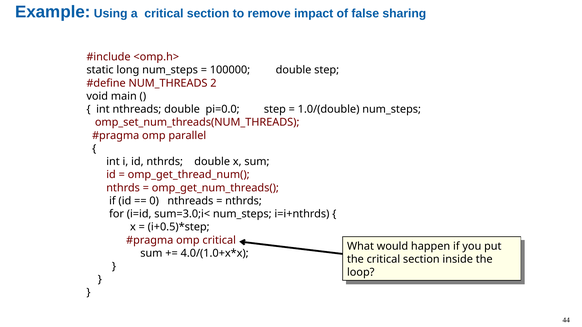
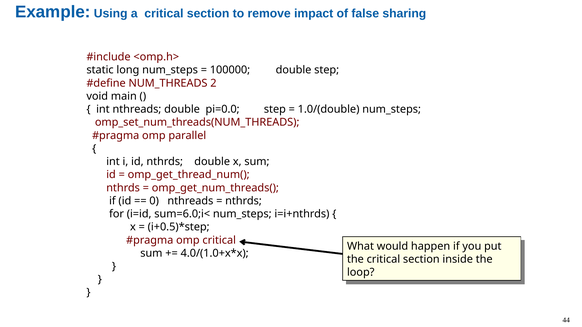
sum=3.0;i<: sum=3.0;i< -> sum=6.0;i<
